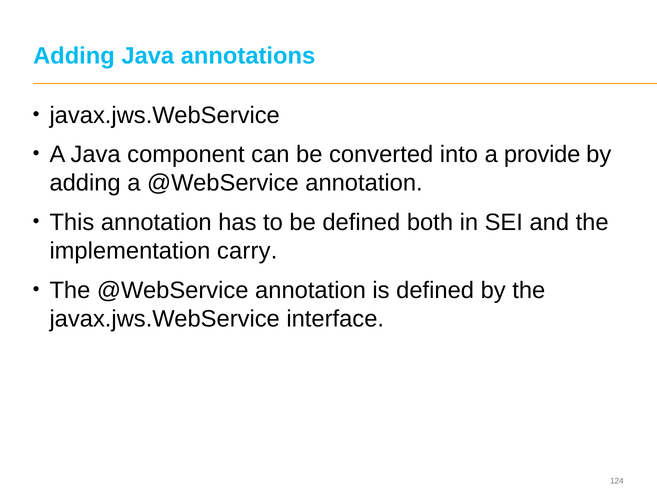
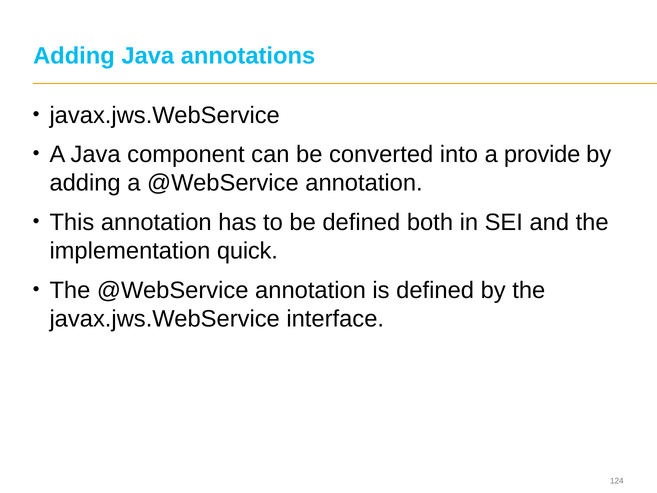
carry: carry -> quick
